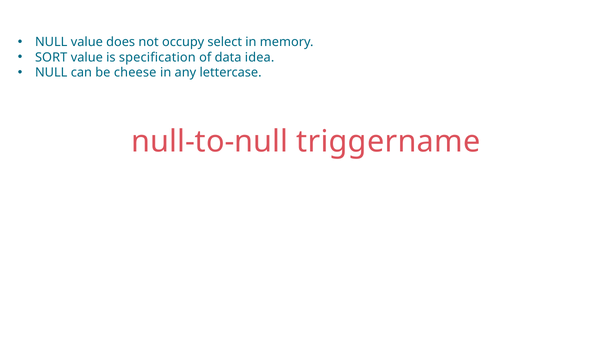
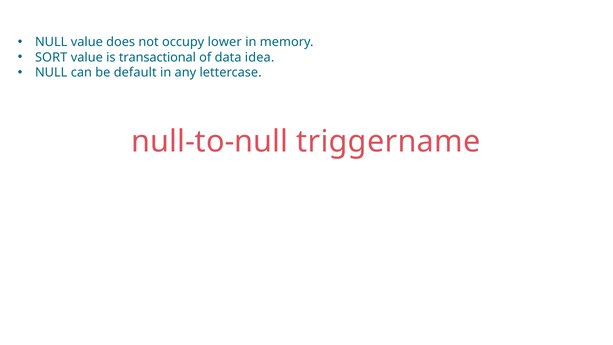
select: select -> lower
specification: specification -> transactional
cheese: cheese -> default
